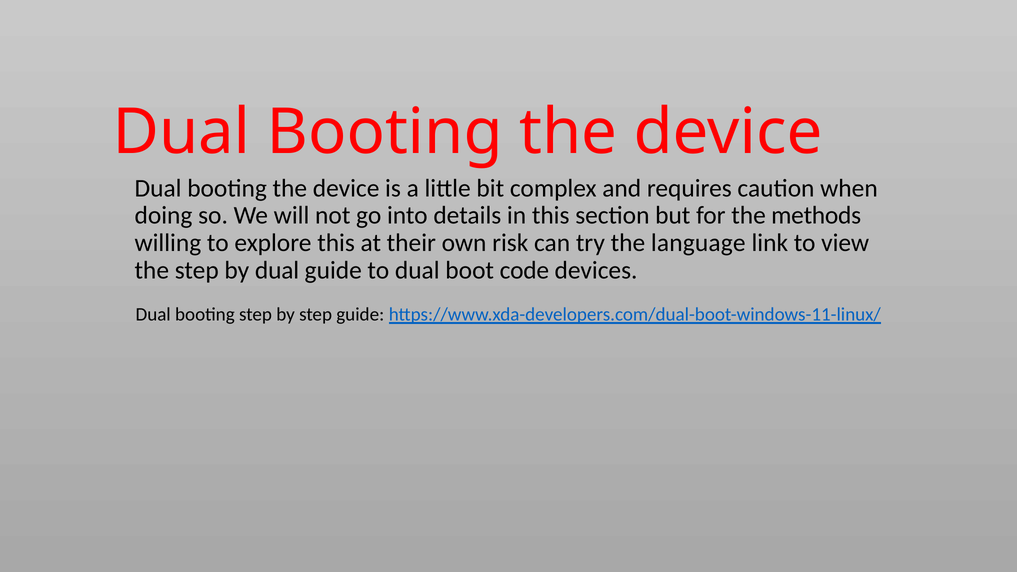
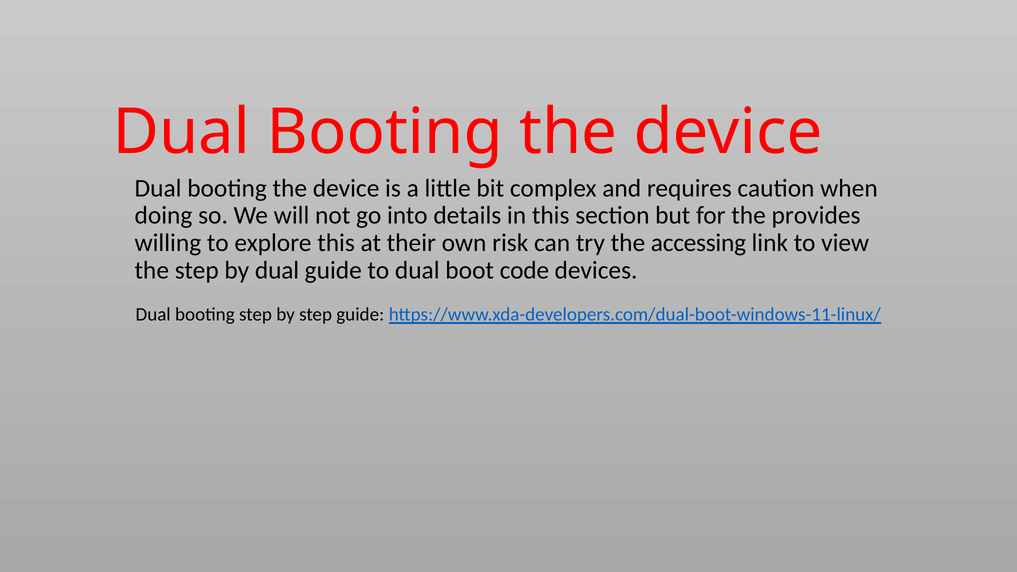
methods: methods -> provides
language: language -> accessing
